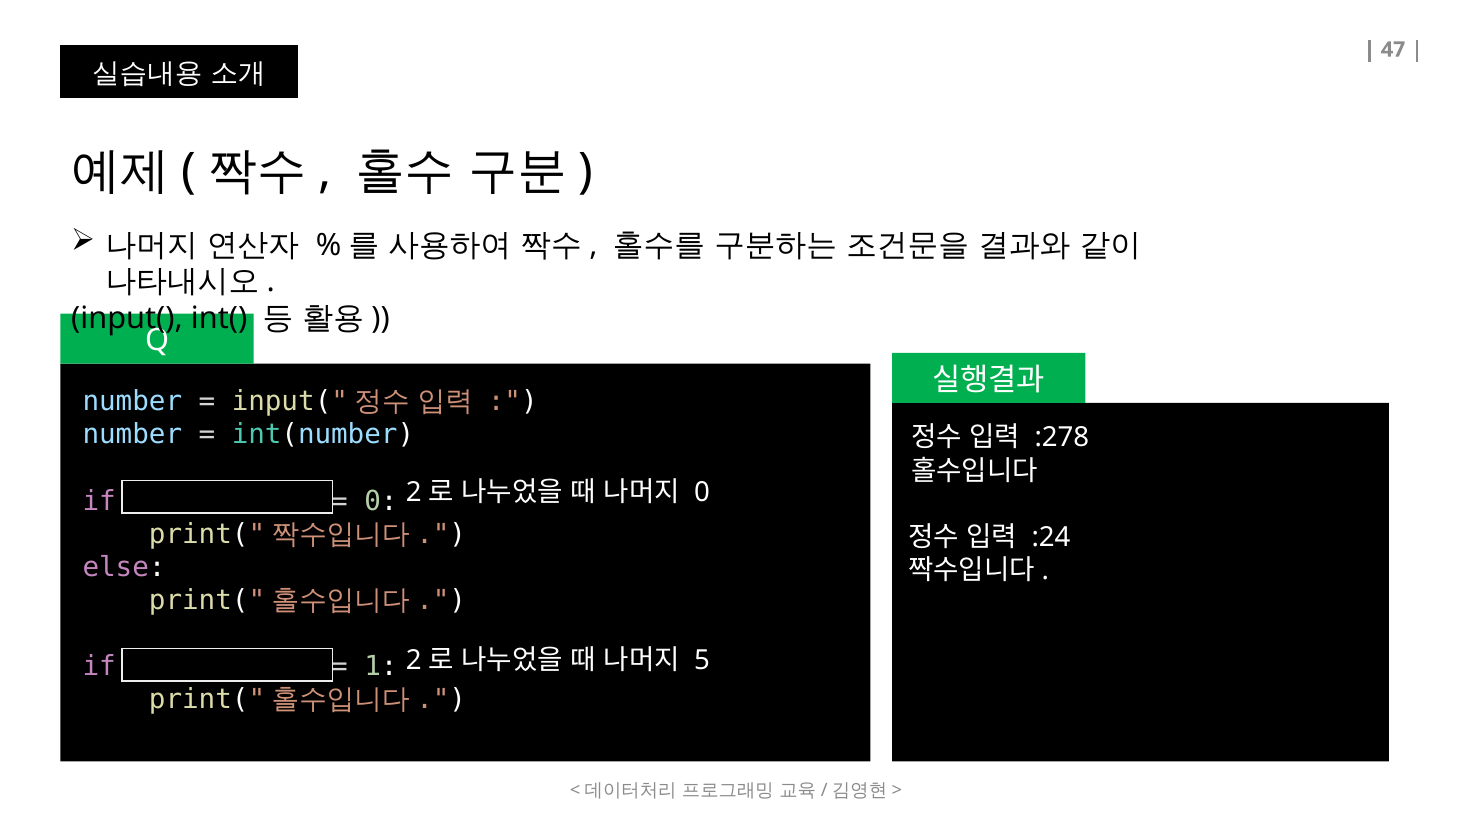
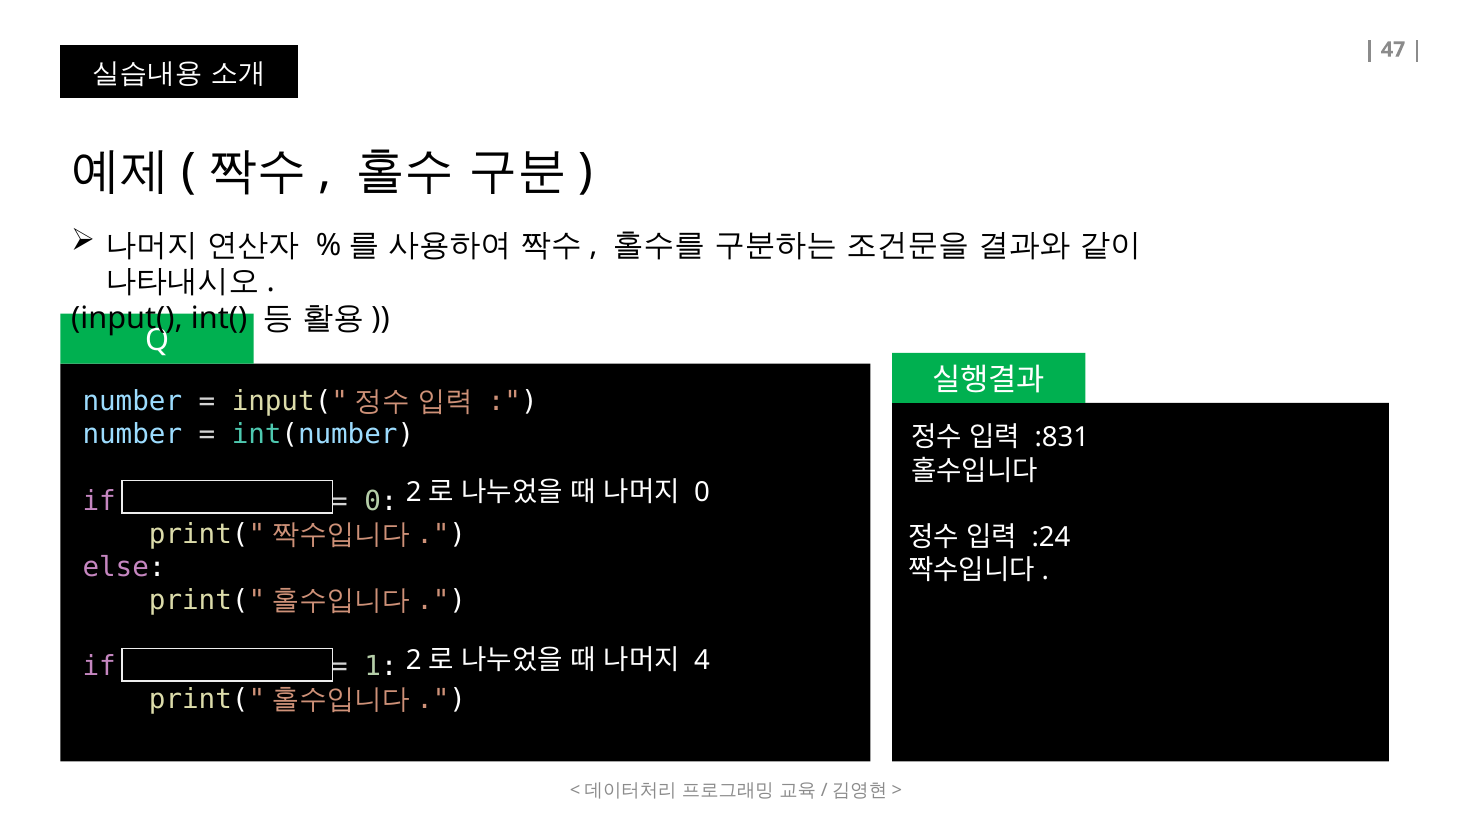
:278: :278 -> :831
5: 5 -> 4
